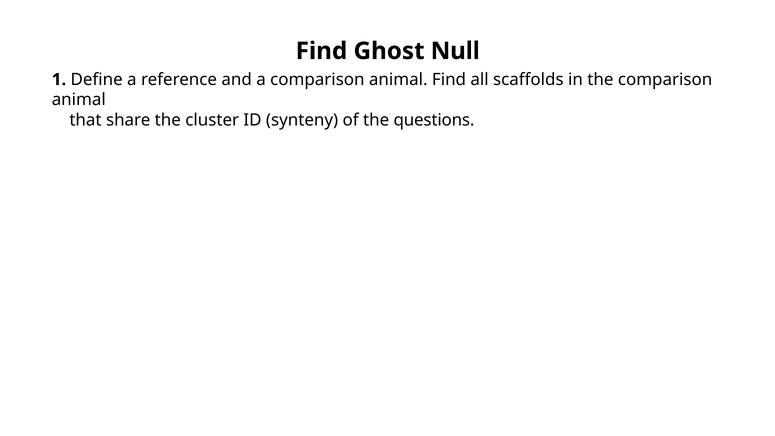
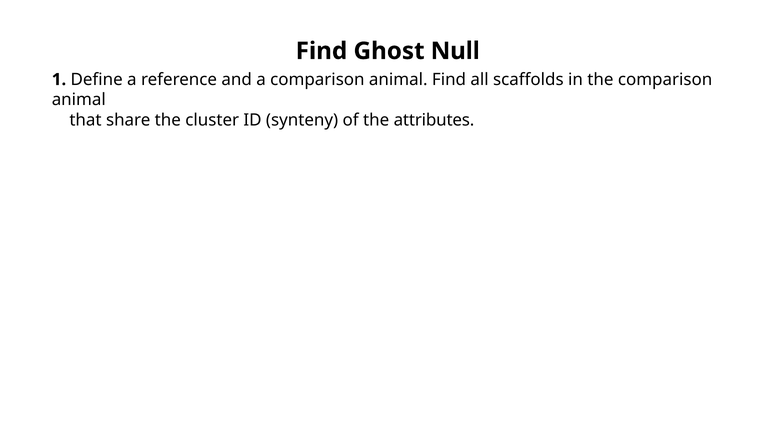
questions: questions -> attributes
